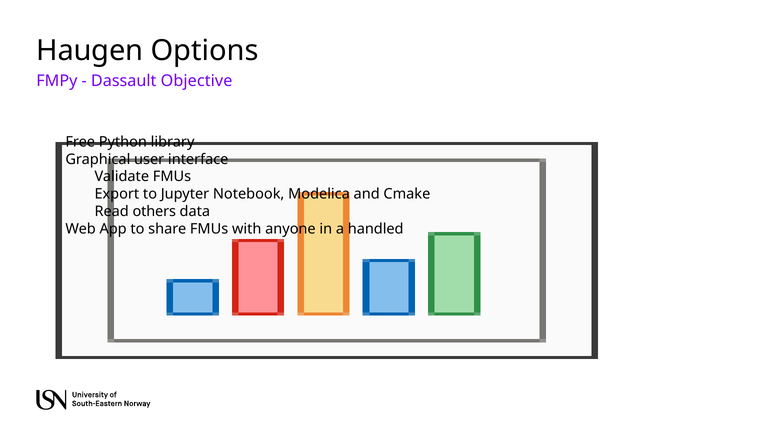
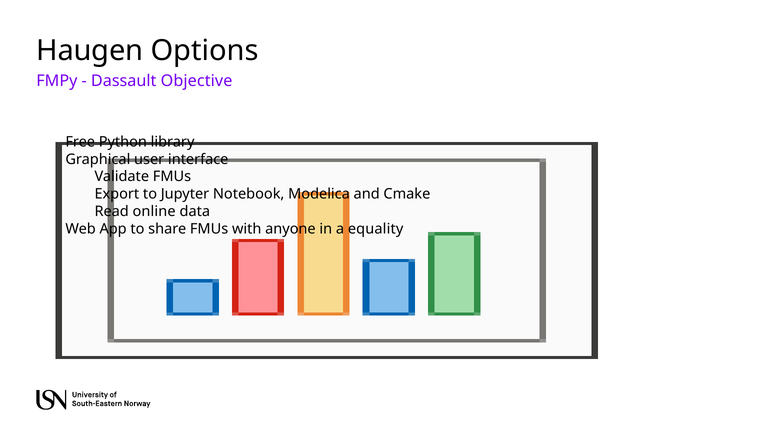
others: others -> online
handled: handled -> equality
